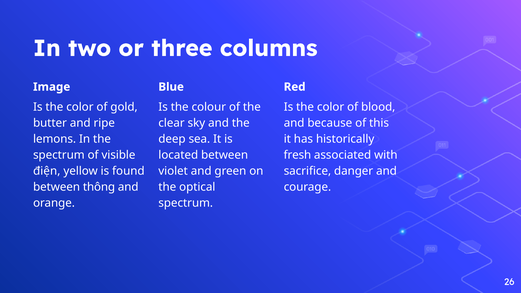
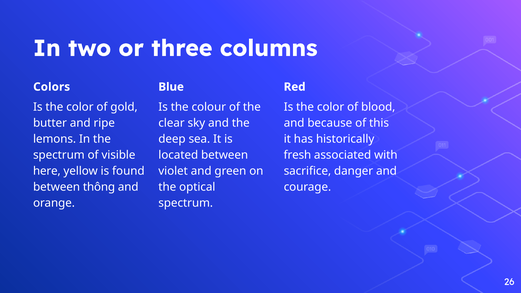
Image: Image -> Colors
điện: điện -> here
